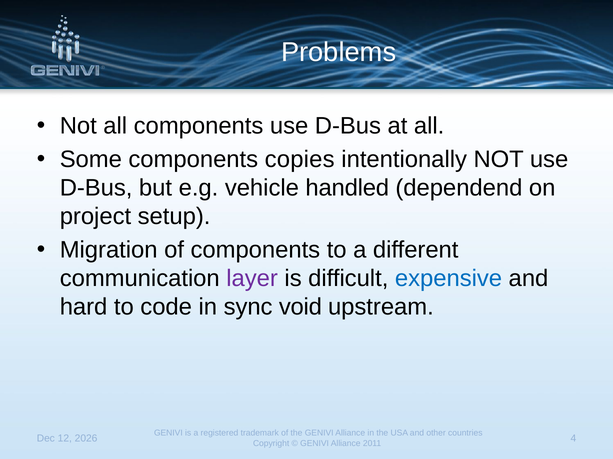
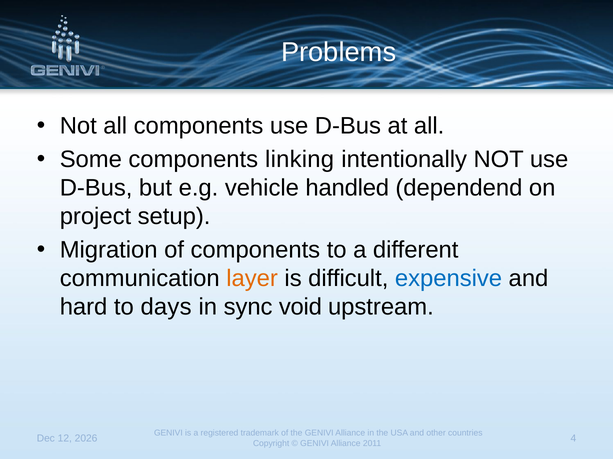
copies: copies -> linking
layer colour: purple -> orange
code: code -> days
